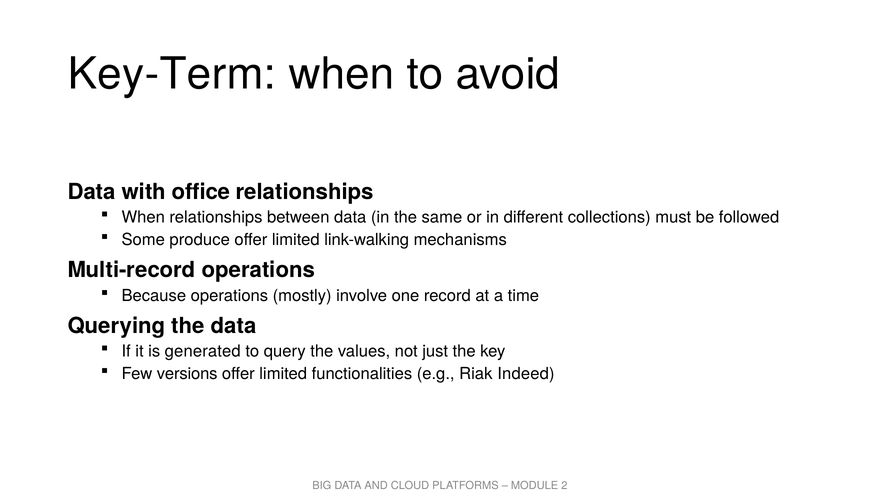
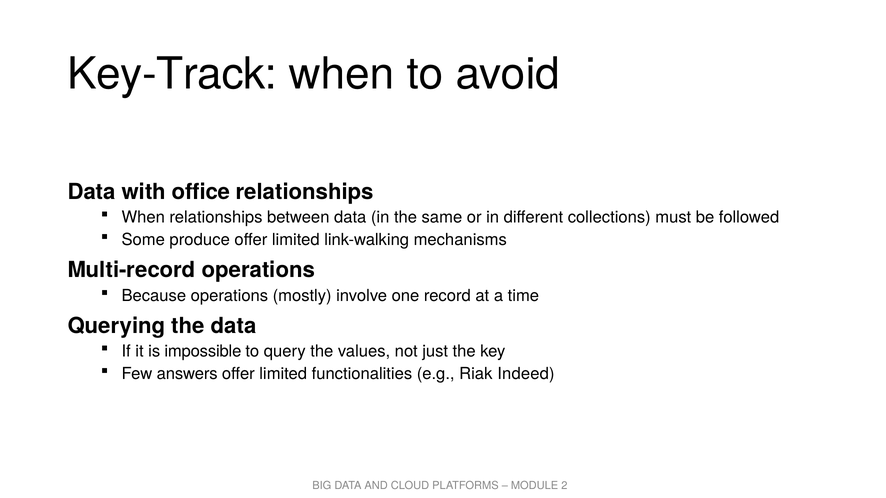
Key-Term: Key-Term -> Key-Track
generated: generated -> impossible
versions: versions -> answers
